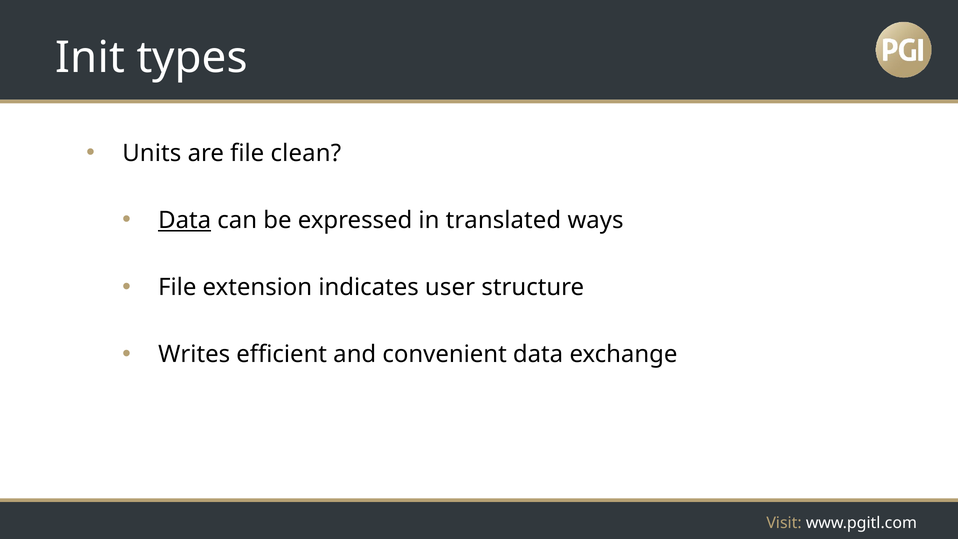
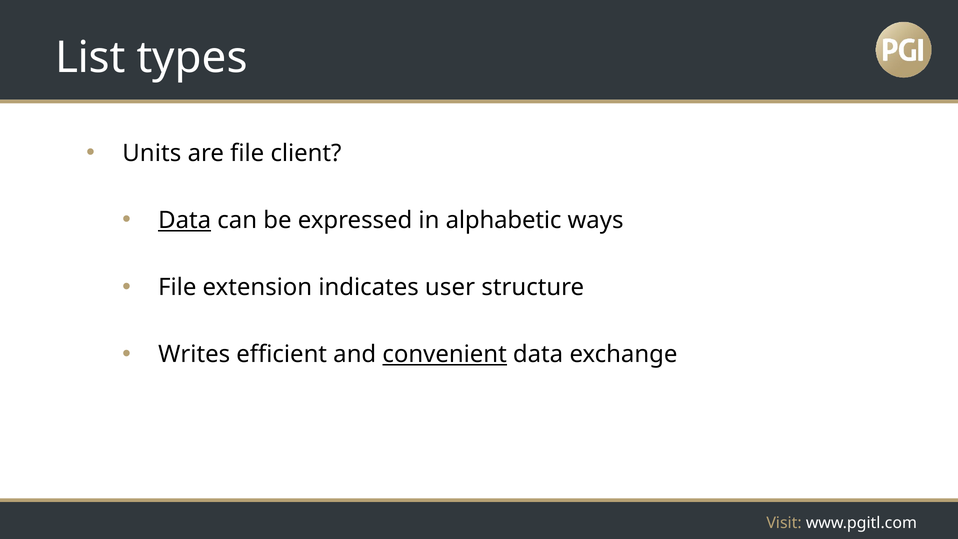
Init: Init -> List
clean: clean -> client
translated: translated -> alphabetic
convenient underline: none -> present
